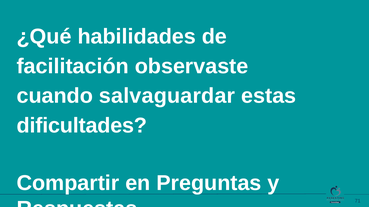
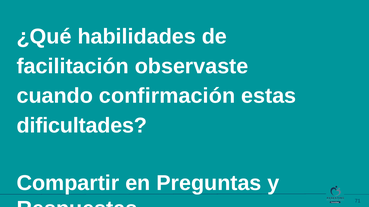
salvaguardar: salvaguardar -> confirmación
